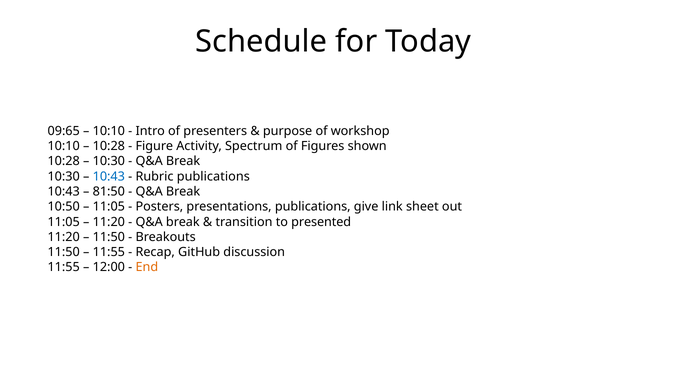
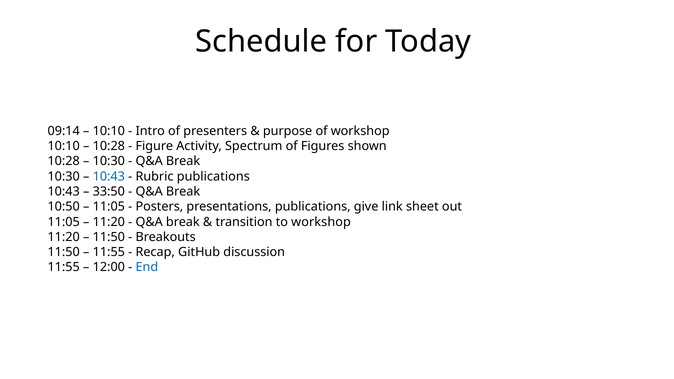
09:65: 09:65 -> 09:14
81:50: 81:50 -> 33:50
to presented: presented -> workshop
End colour: orange -> blue
